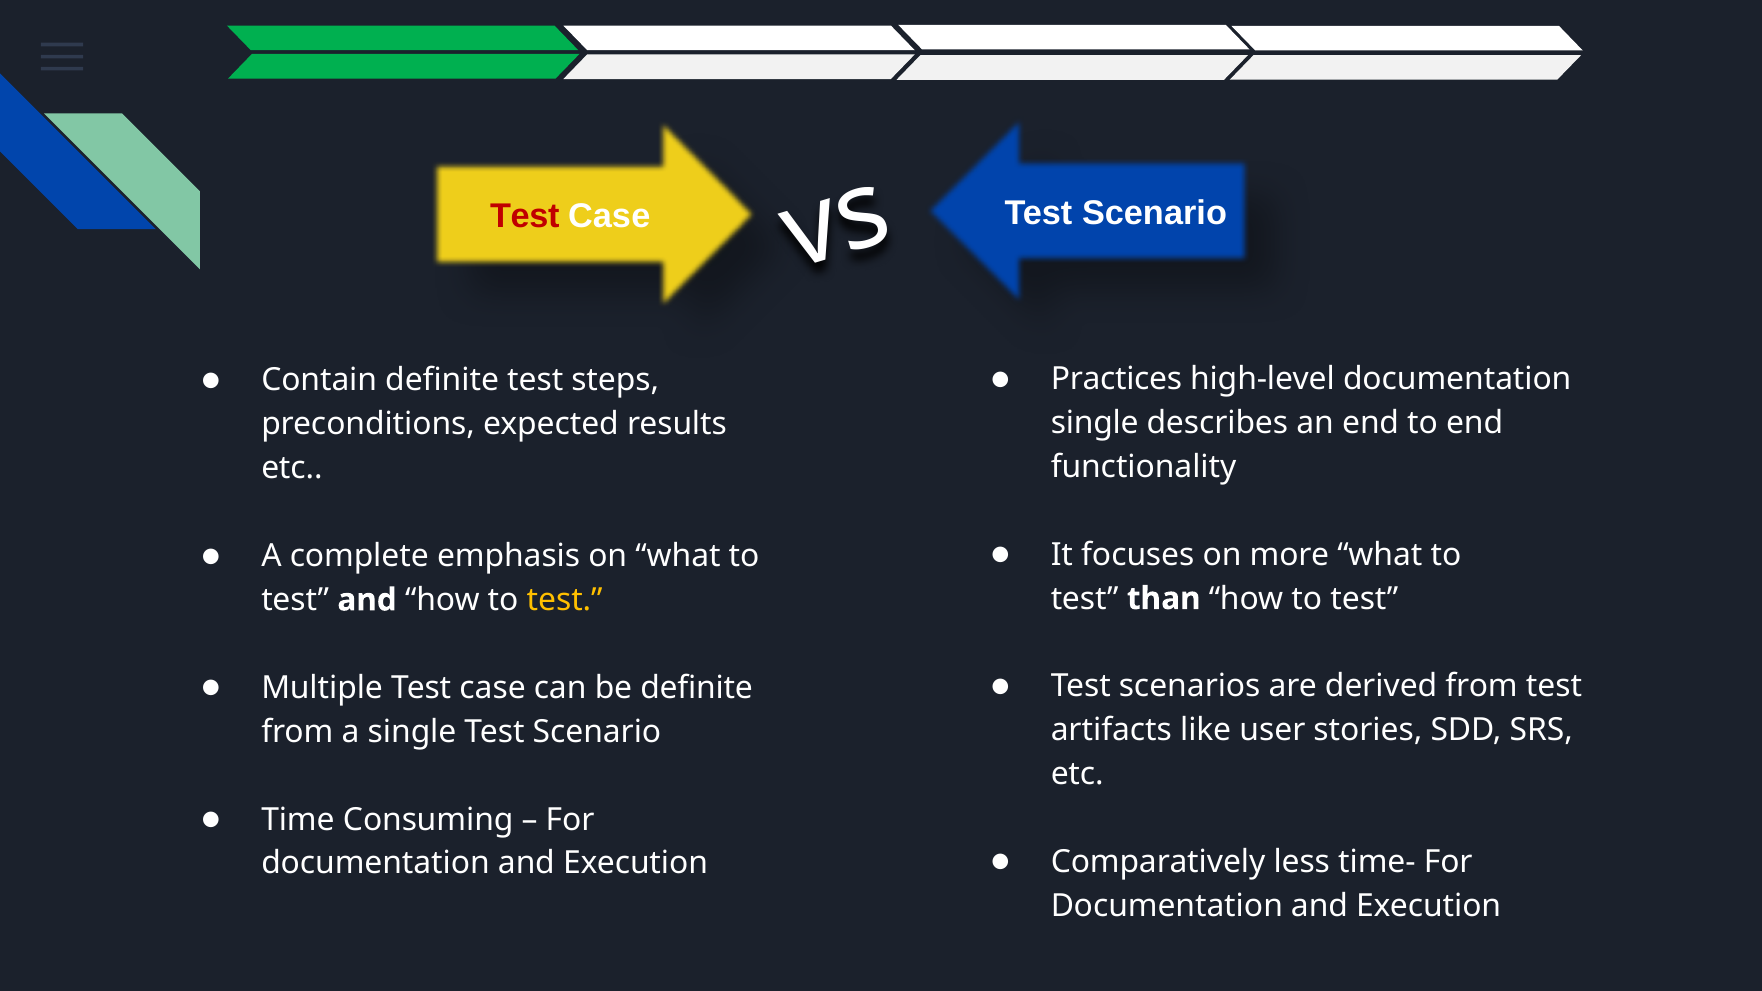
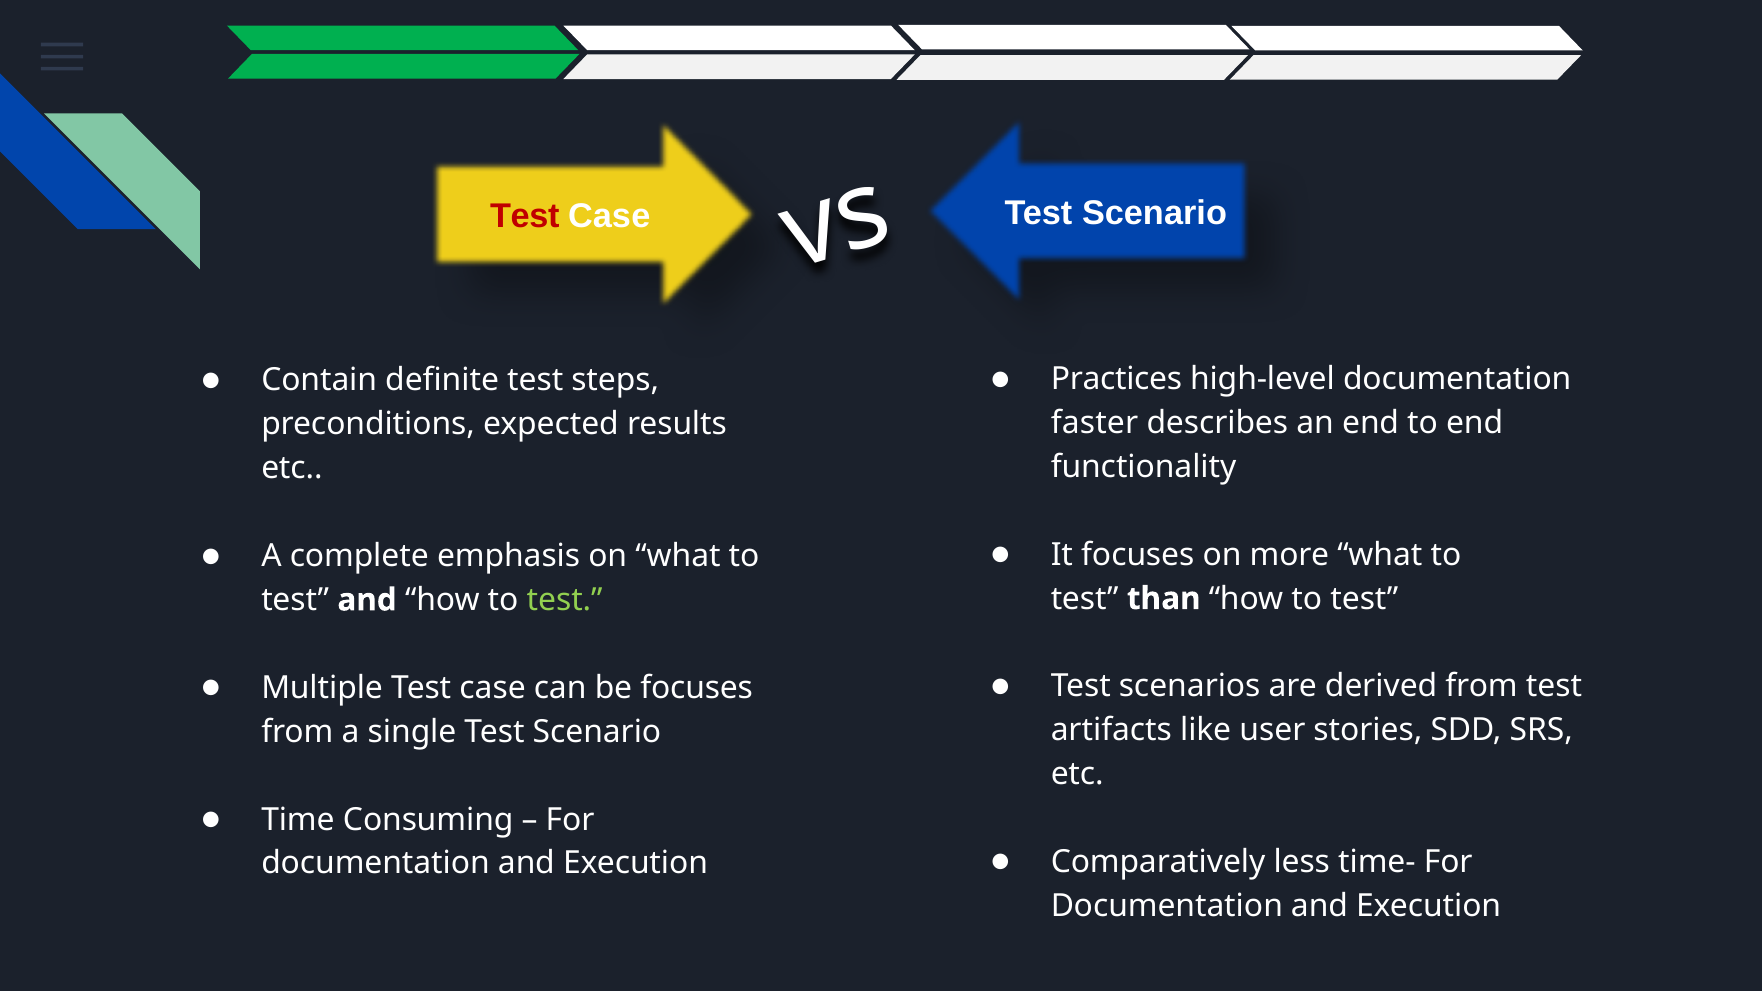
single at (1095, 423): single -> faster
test at (565, 600) colour: yellow -> light green
be definite: definite -> focuses
